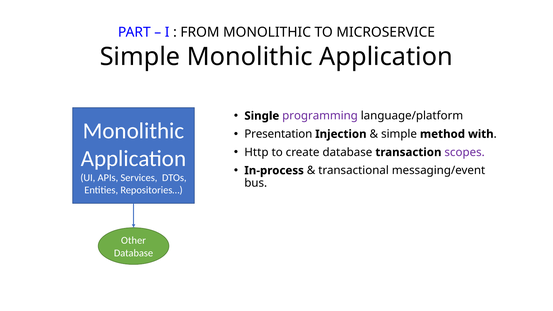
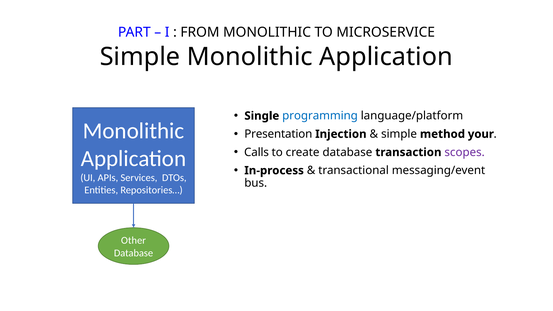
programming colour: purple -> blue
with: with -> your
Http: Http -> Calls
